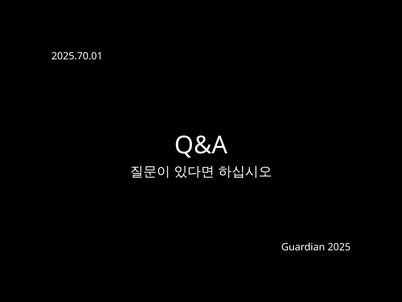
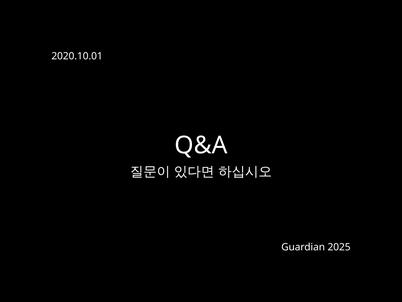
2025.70.01: 2025.70.01 -> 2020.10.01
